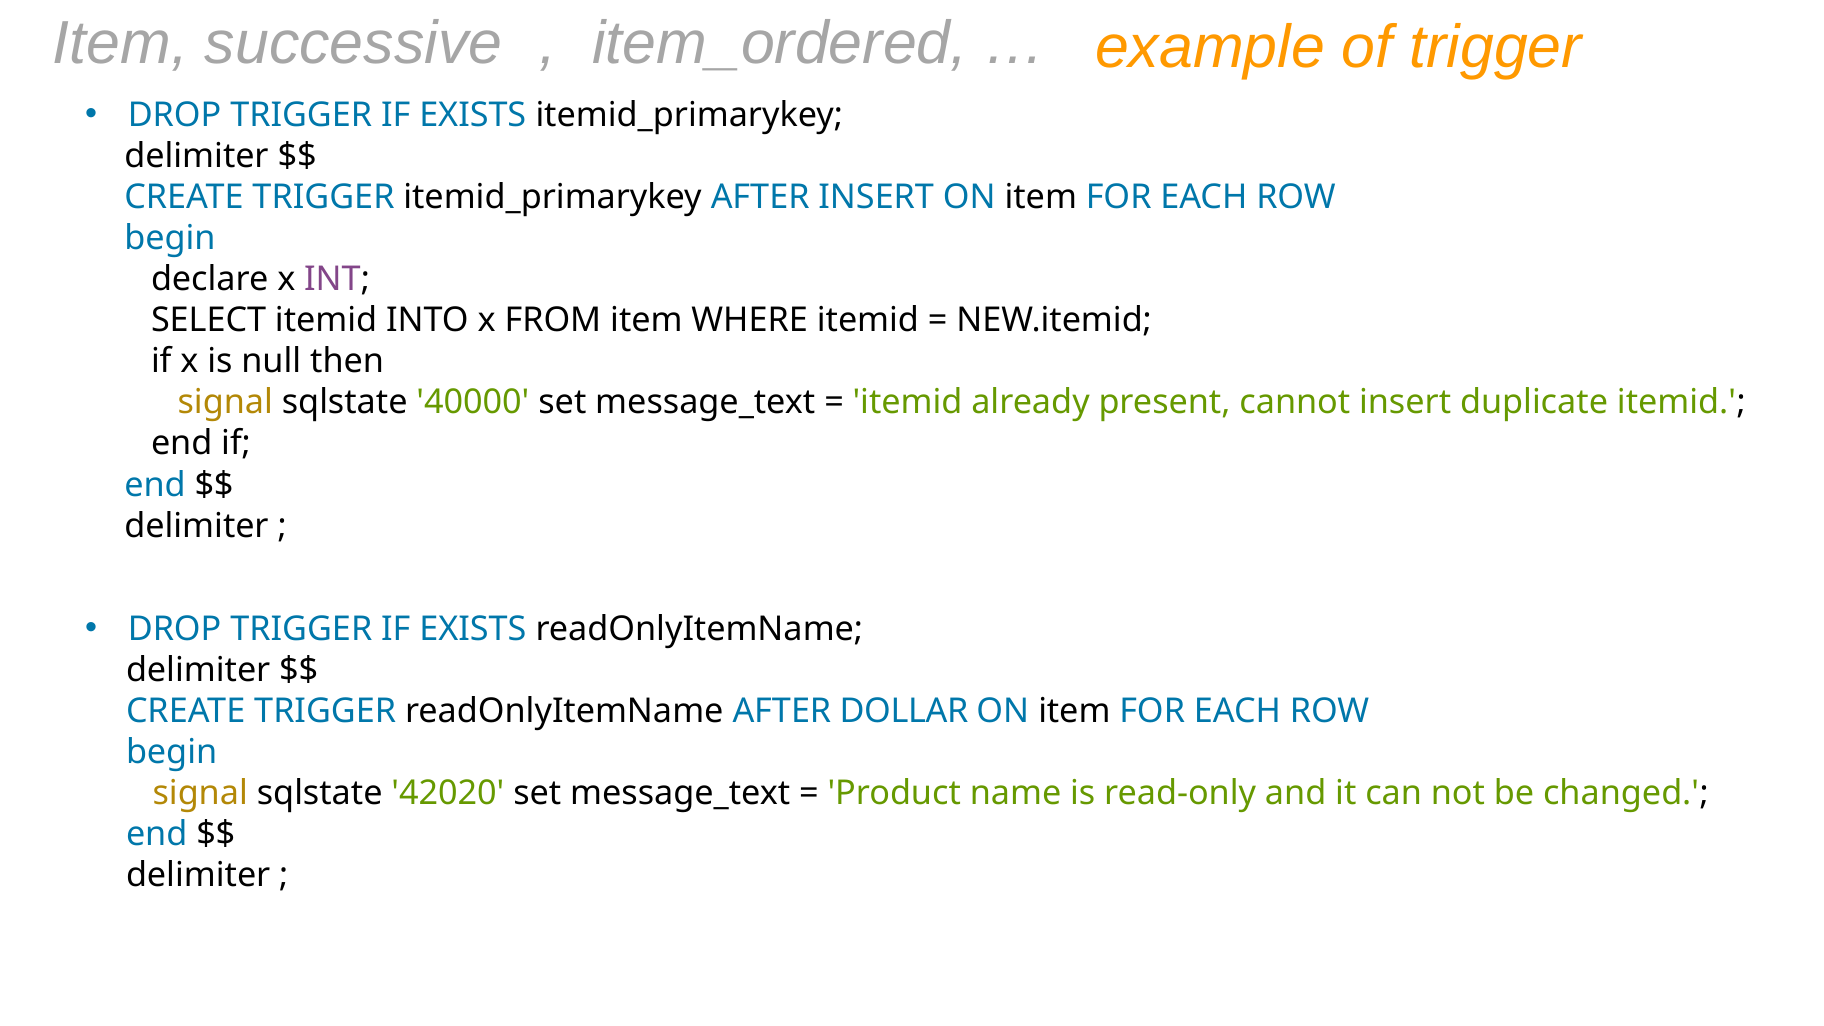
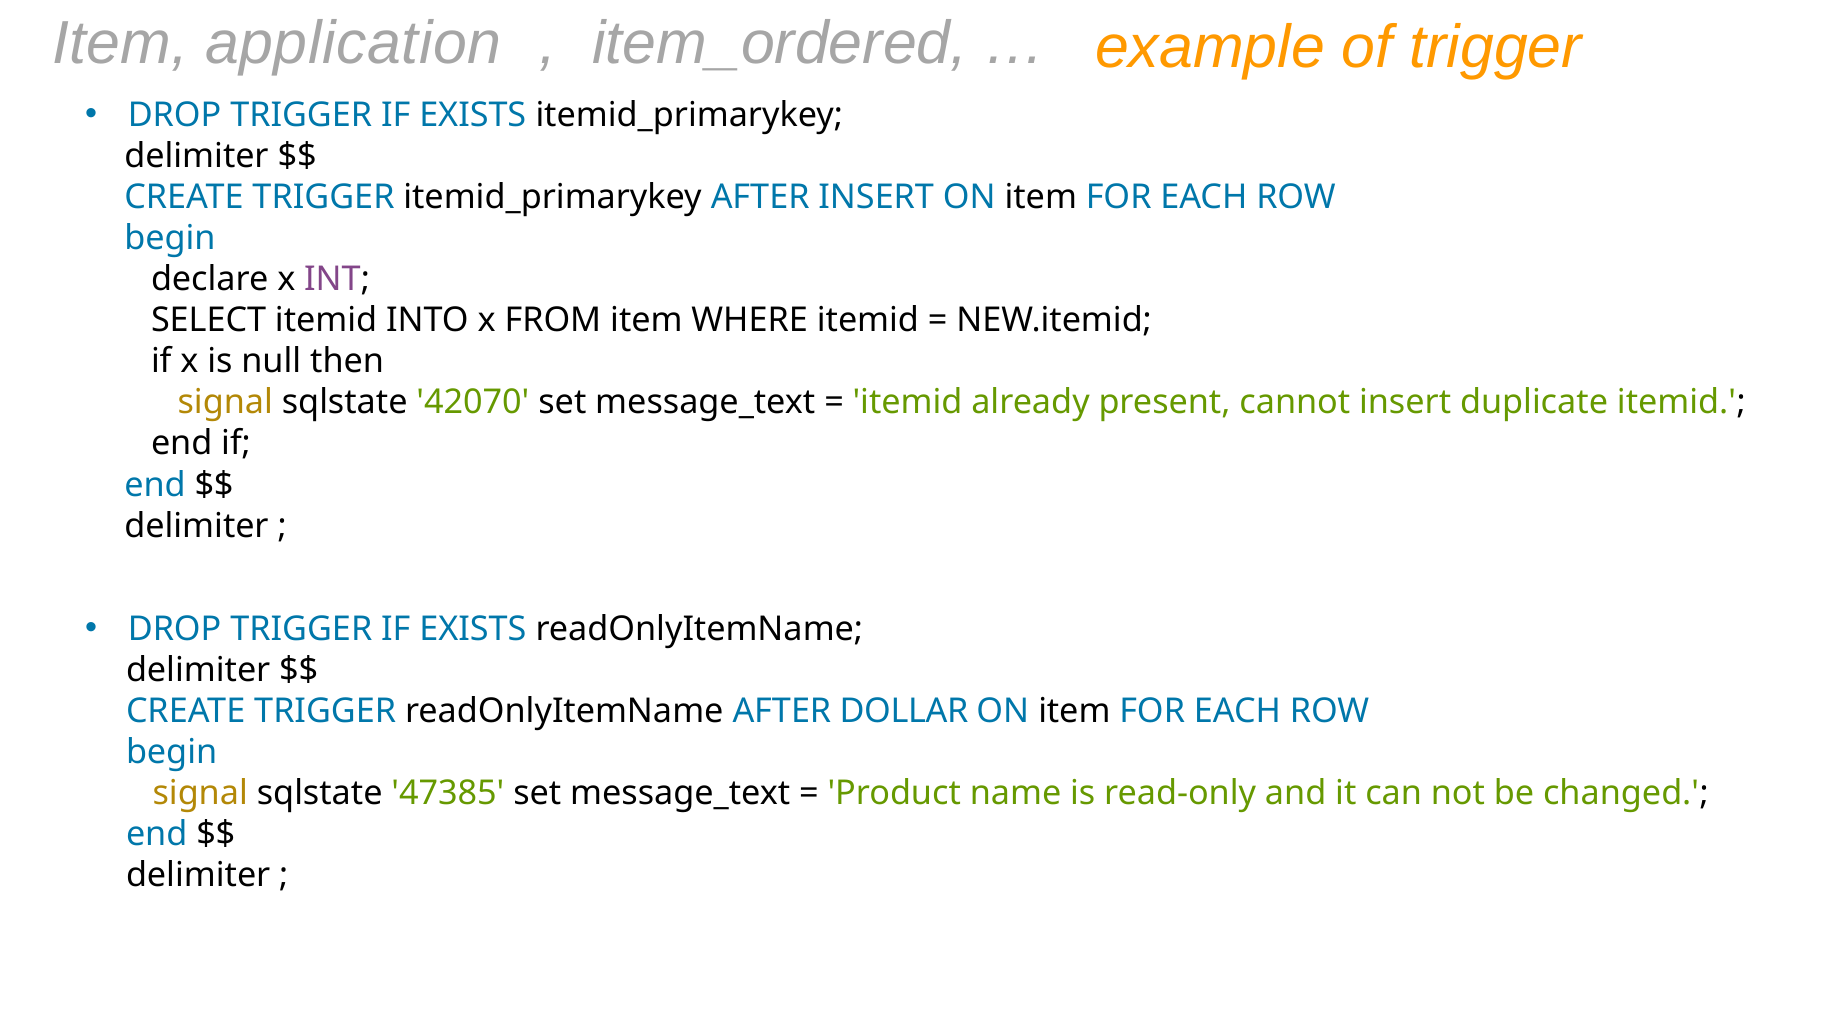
successive: successive -> application
40000: 40000 -> 42070
42020: 42020 -> 47385
